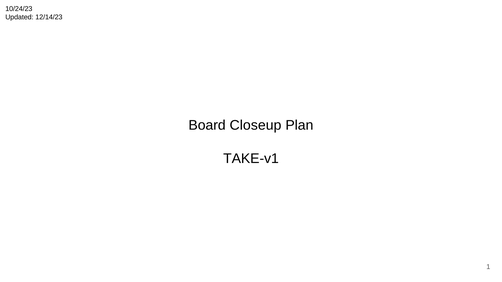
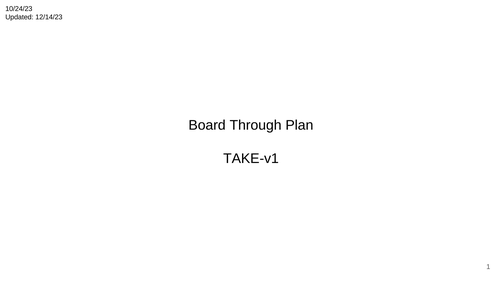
Closeup: Closeup -> Through
